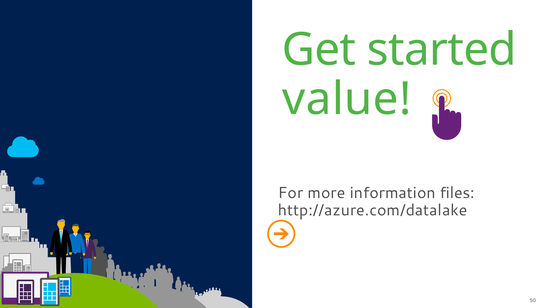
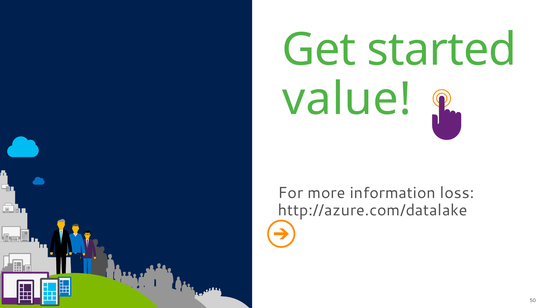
files: files -> loss
